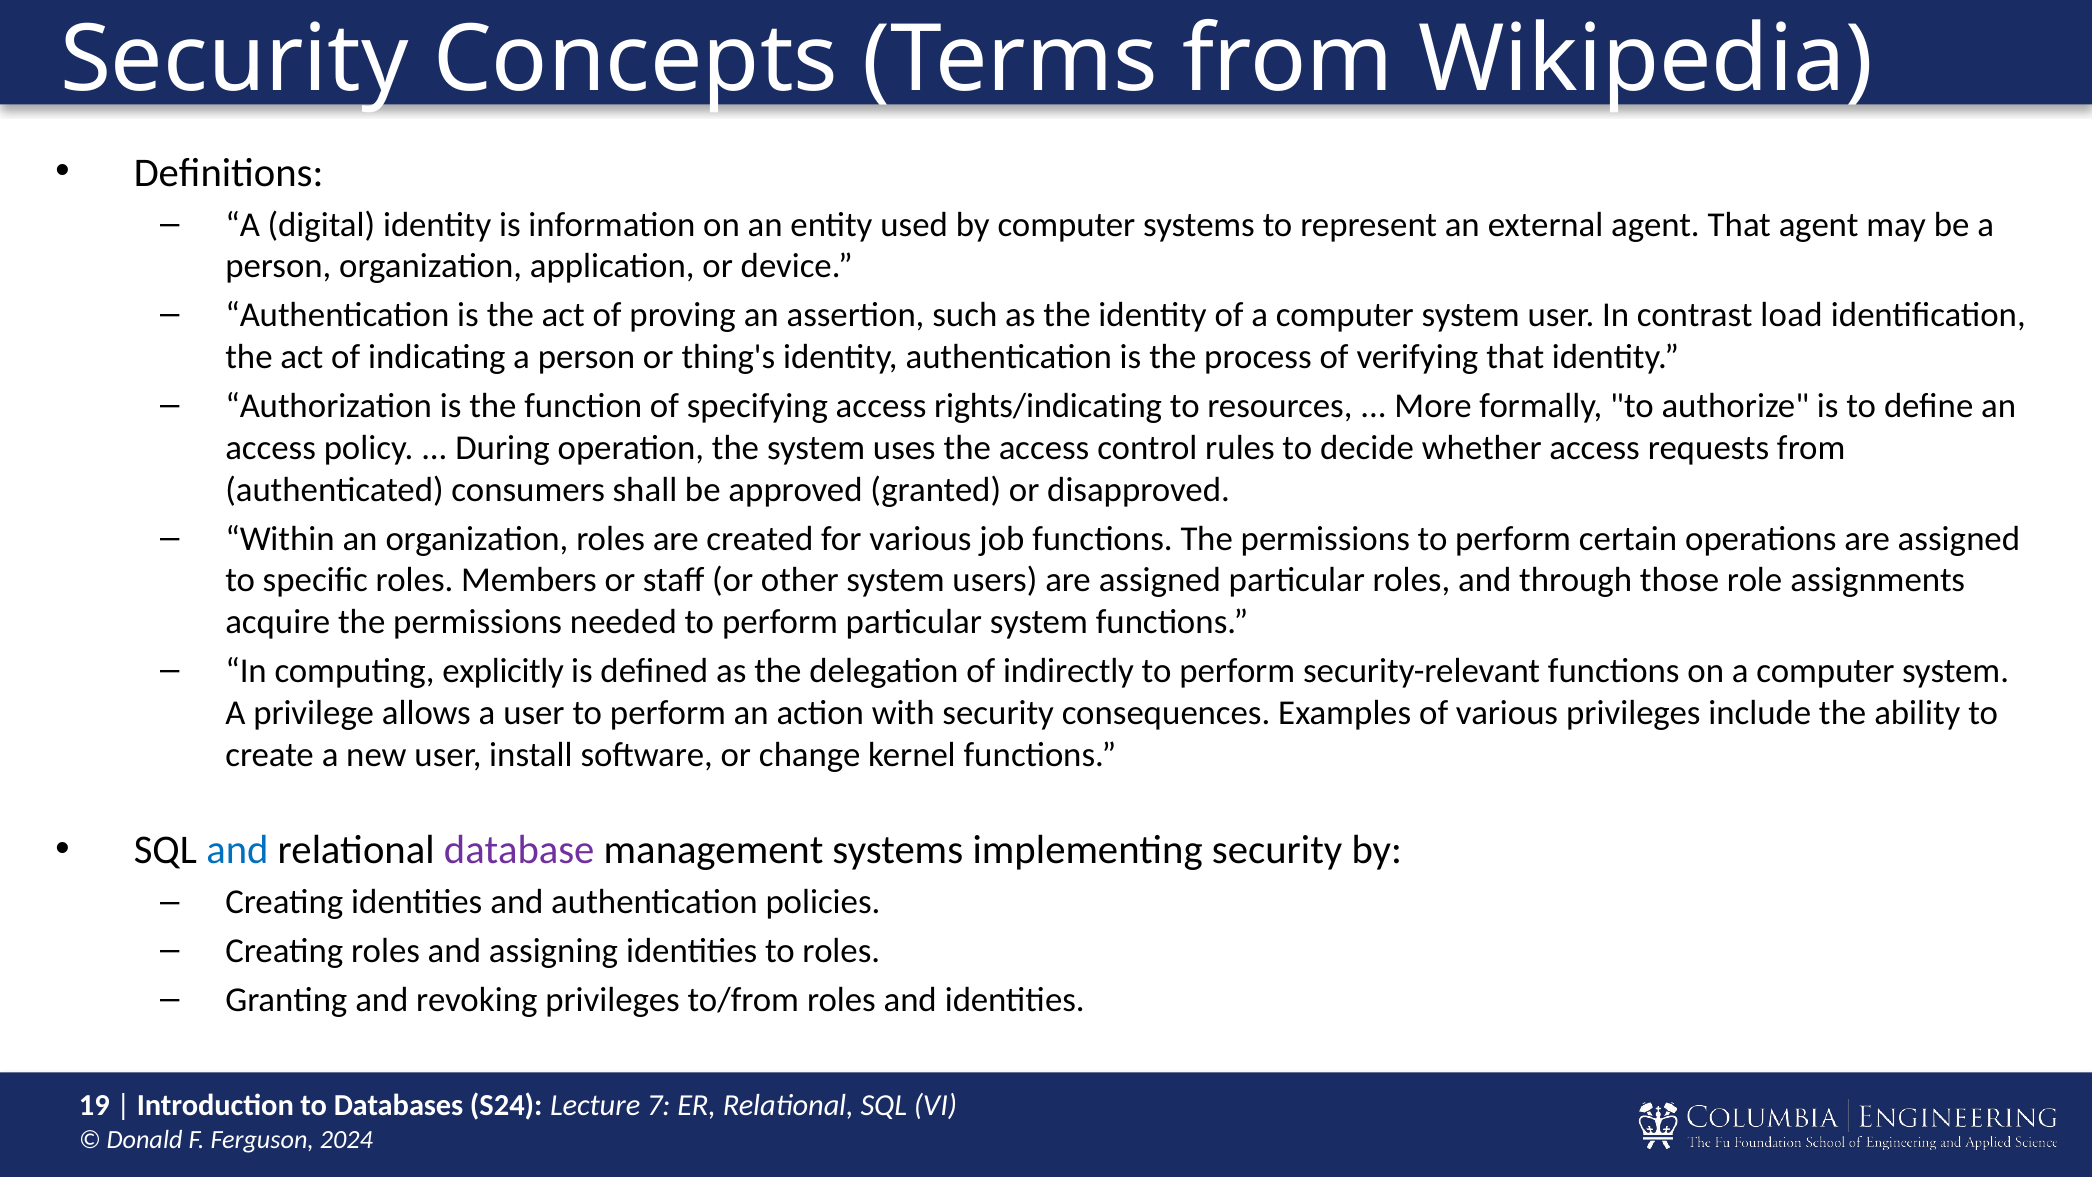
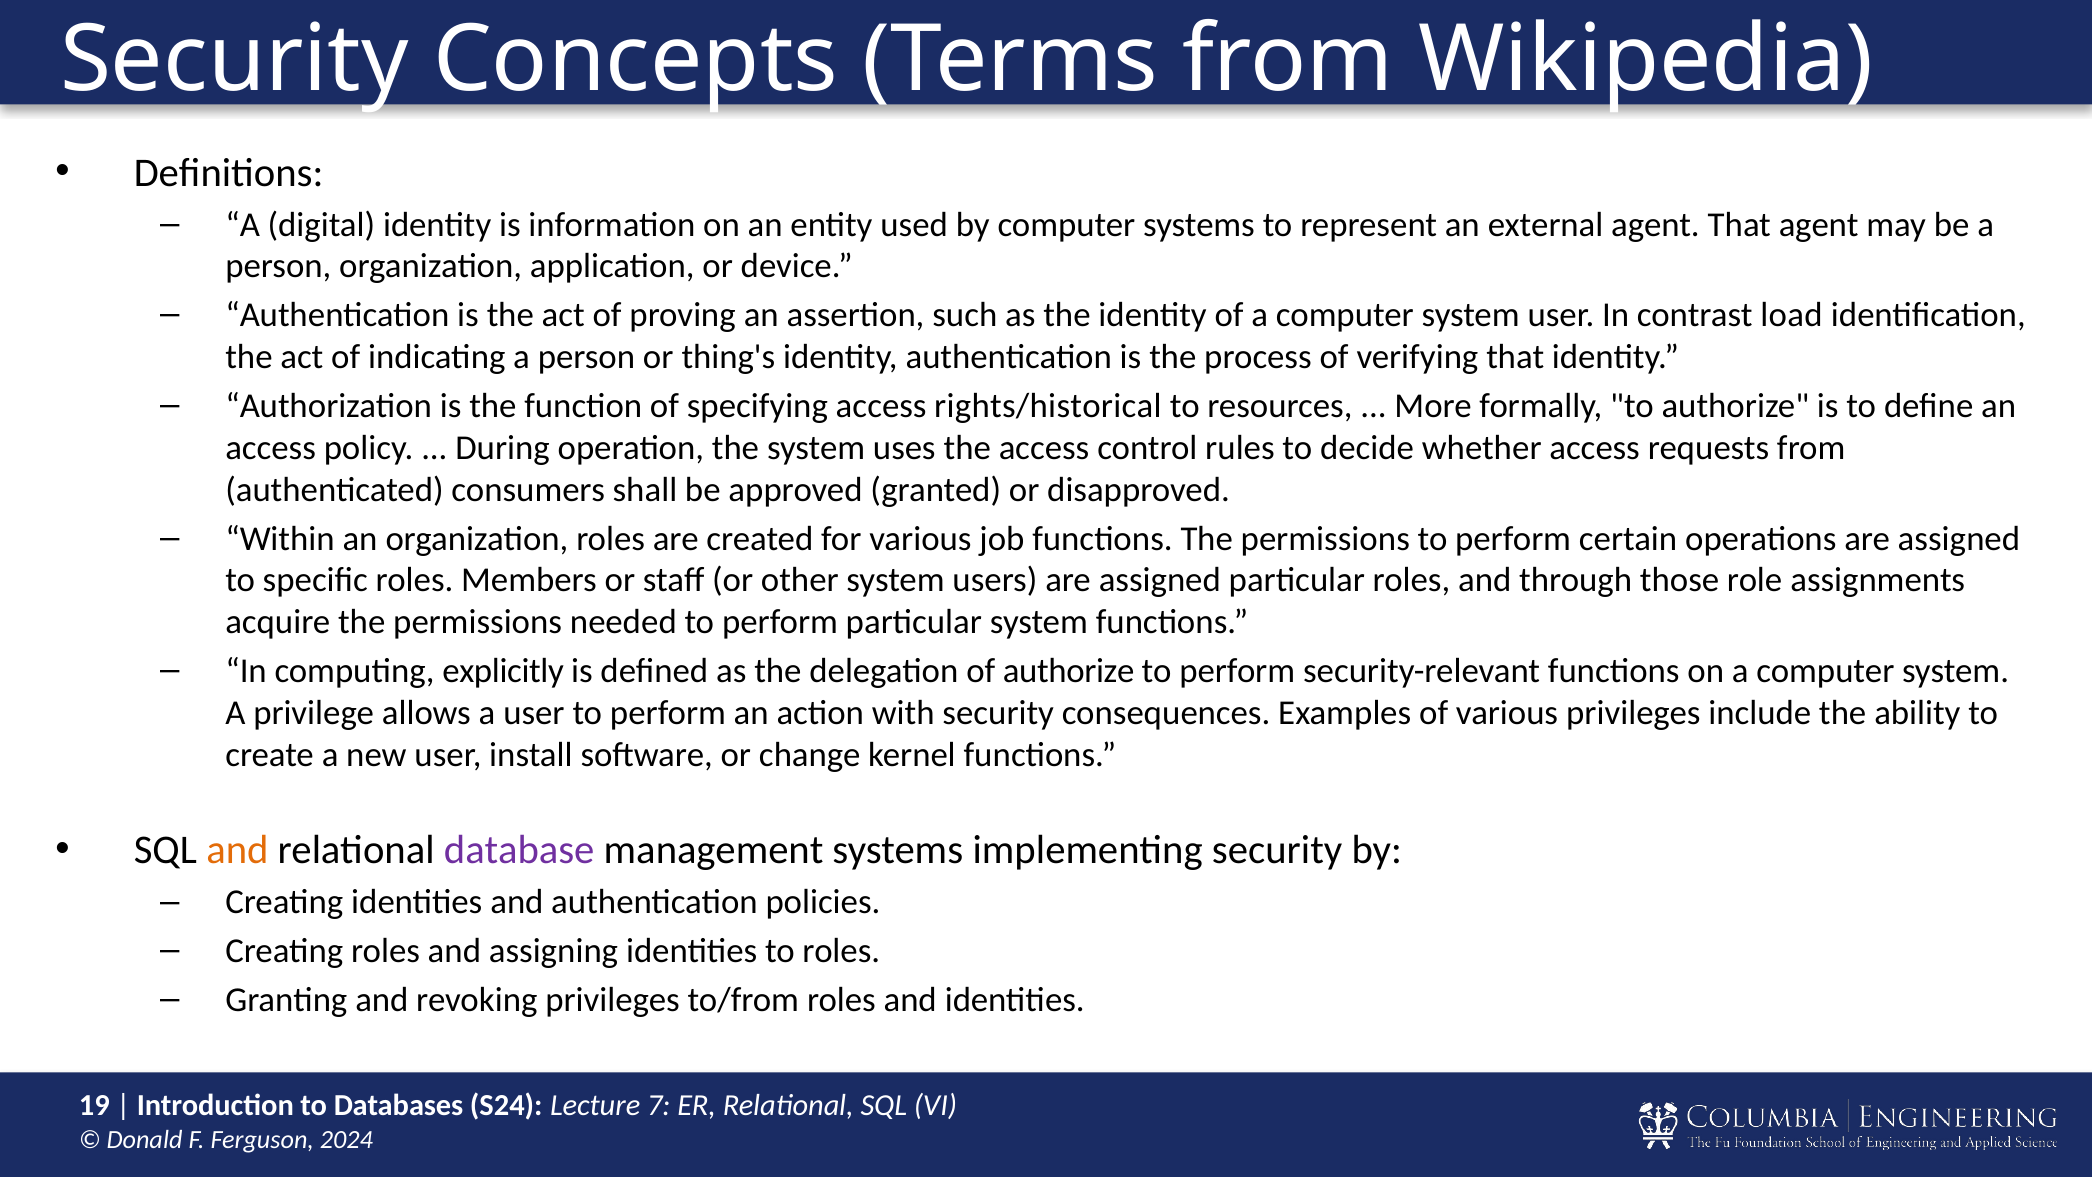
rights/indicating: rights/indicating -> rights/historical
of indirectly: indirectly -> authorize
and at (237, 850) colour: blue -> orange
